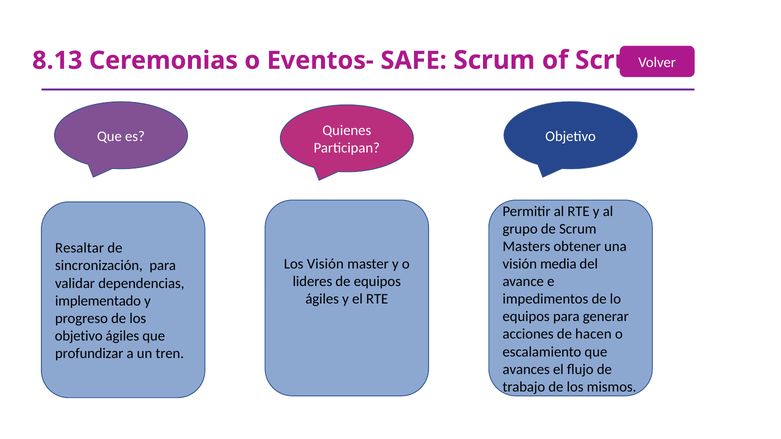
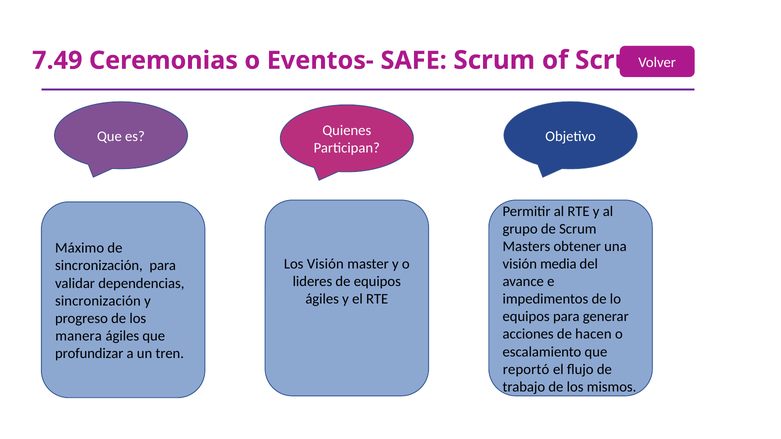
8.13: 8.13 -> 7.49
Resaltar: Resaltar -> Máximo
implementado at (98, 301): implementado -> sincronización
objetivo at (79, 336): objetivo -> manera
avances: avances -> reportó
